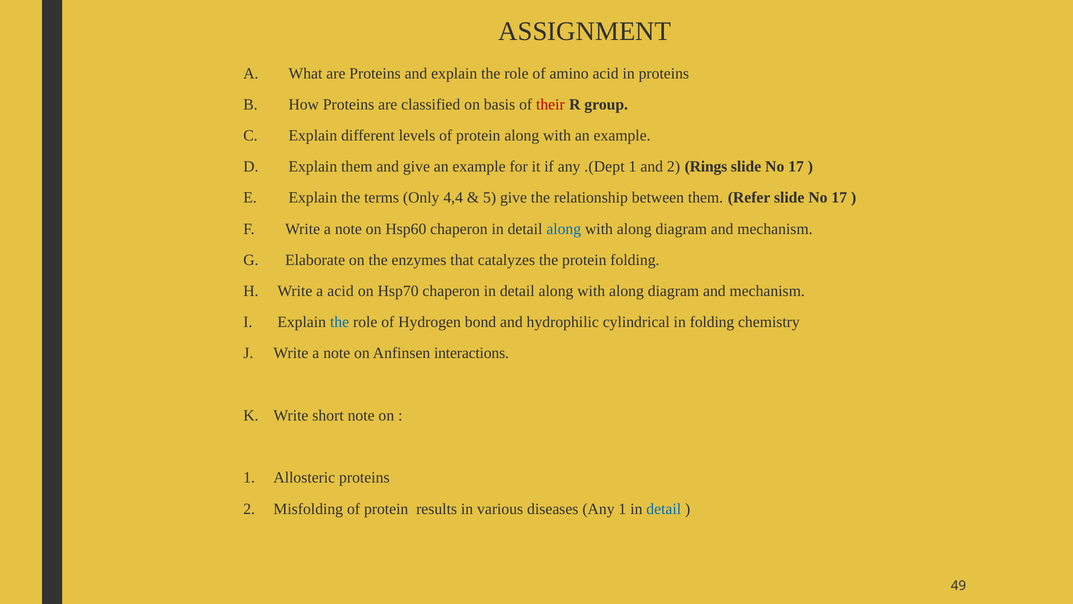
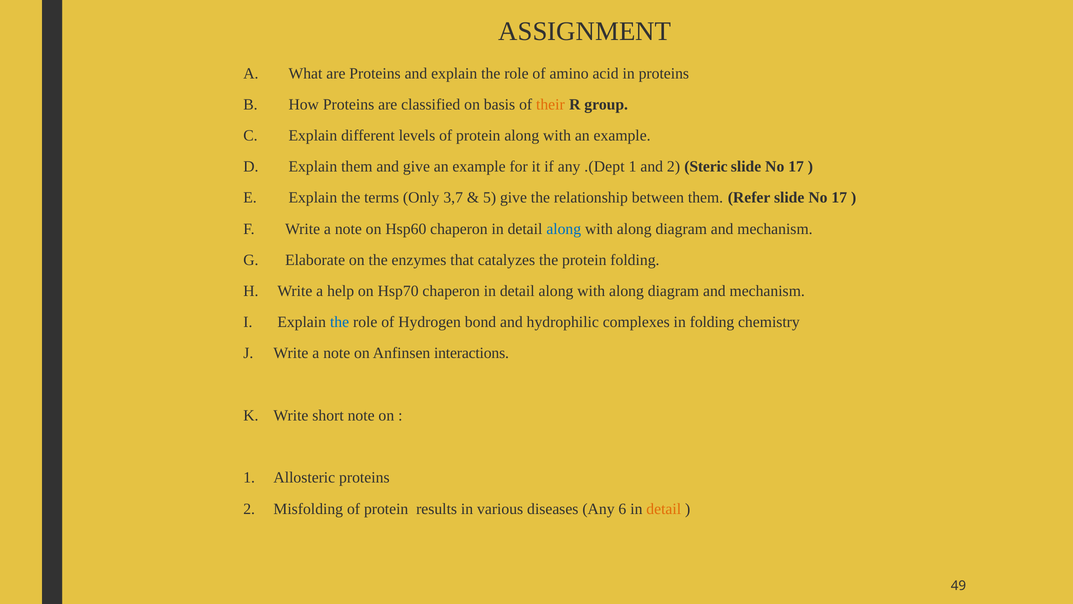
their colour: red -> orange
Rings: Rings -> Steric
4,4: 4,4 -> 3,7
a acid: acid -> help
cylindrical: cylindrical -> complexes
Any 1: 1 -> 6
detail at (664, 508) colour: blue -> orange
